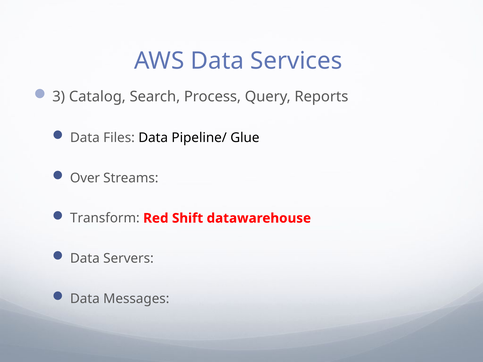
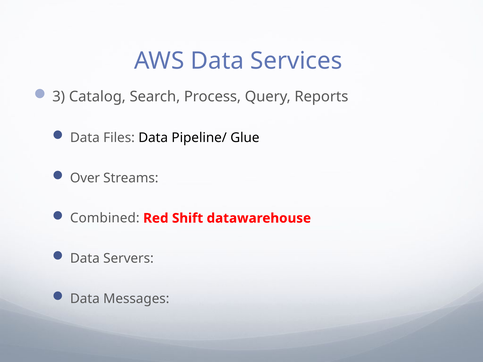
Transform: Transform -> Combined
